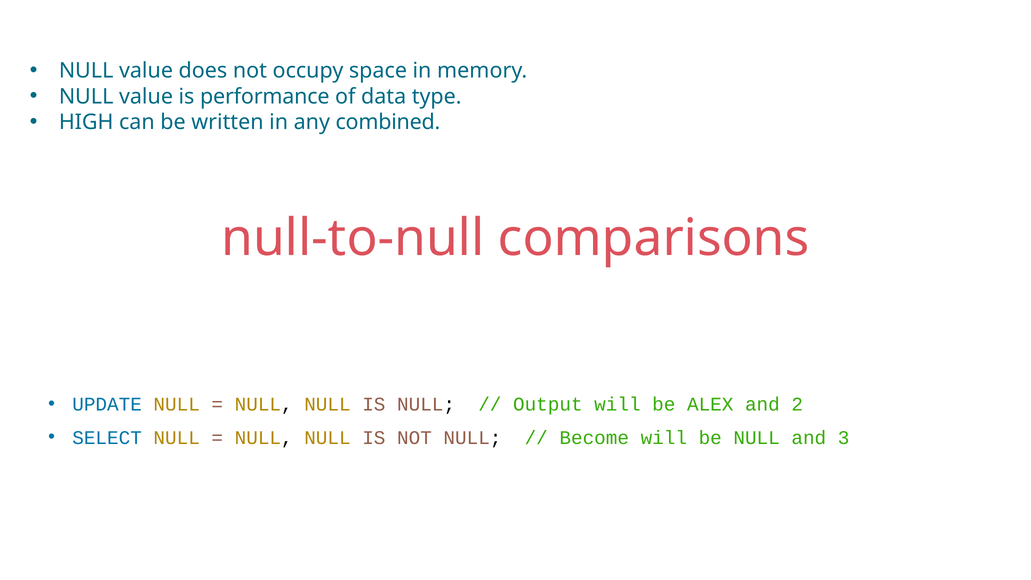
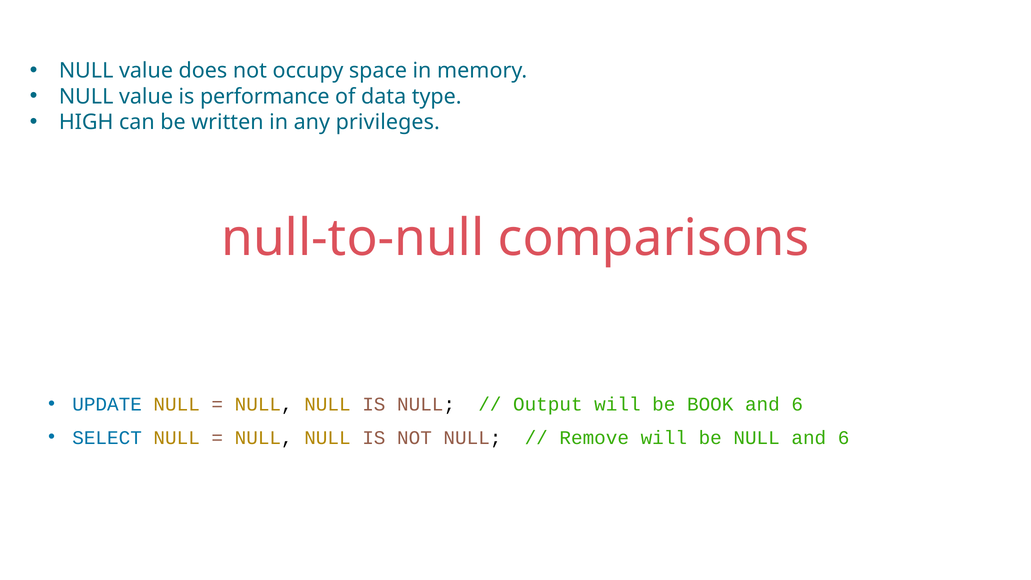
combined: combined -> privileges
ALEX: ALEX -> BOOK
2 at (797, 404): 2 -> 6
Become: Become -> Remove
NULL and 3: 3 -> 6
